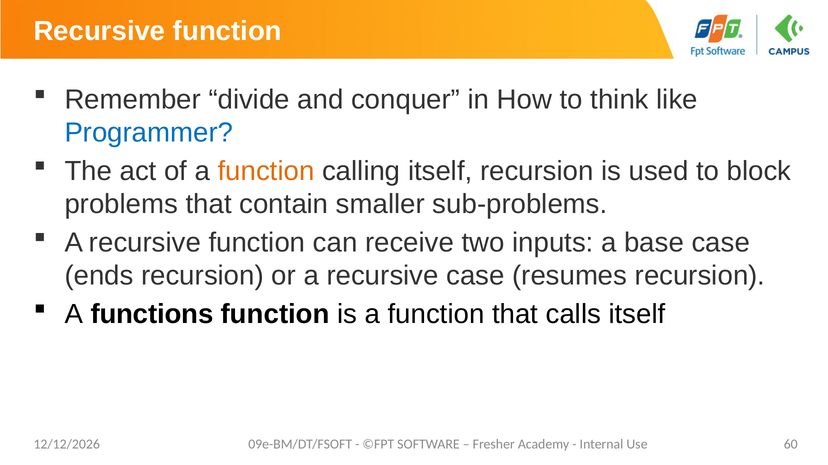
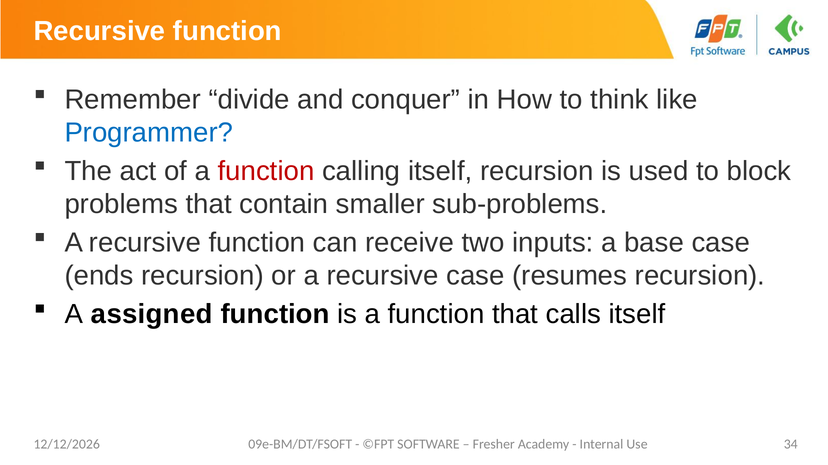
function at (266, 171) colour: orange -> red
functions: functions -> assigned
60: 60 -> 34
